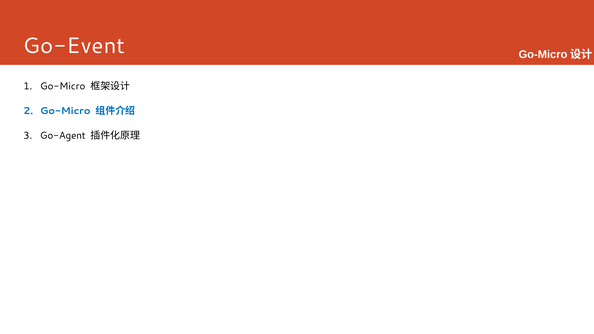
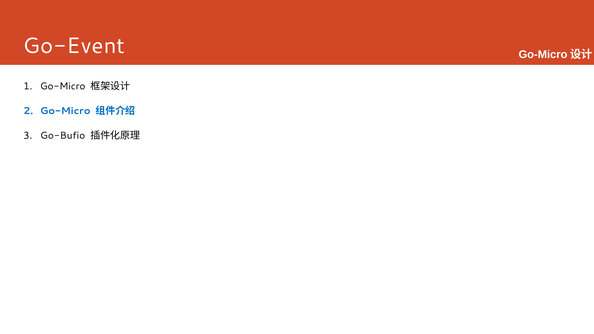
Go-Agent: Go-Agent -> Go-Bufio
